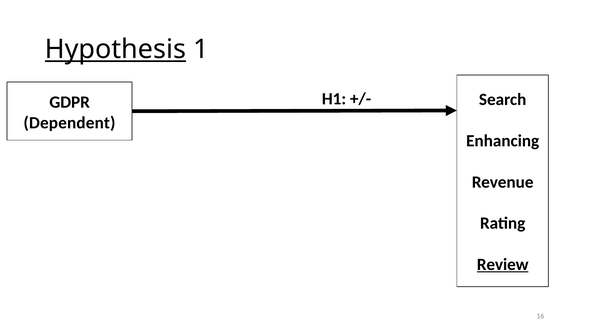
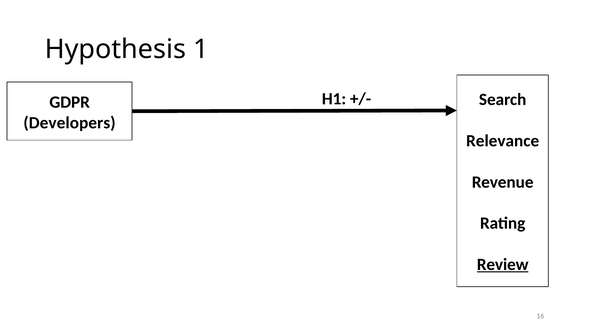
Hypothesis underline: present -> none
Dependent: Dependent -> Developers
Enhancing: Enhancing -> Relevance
